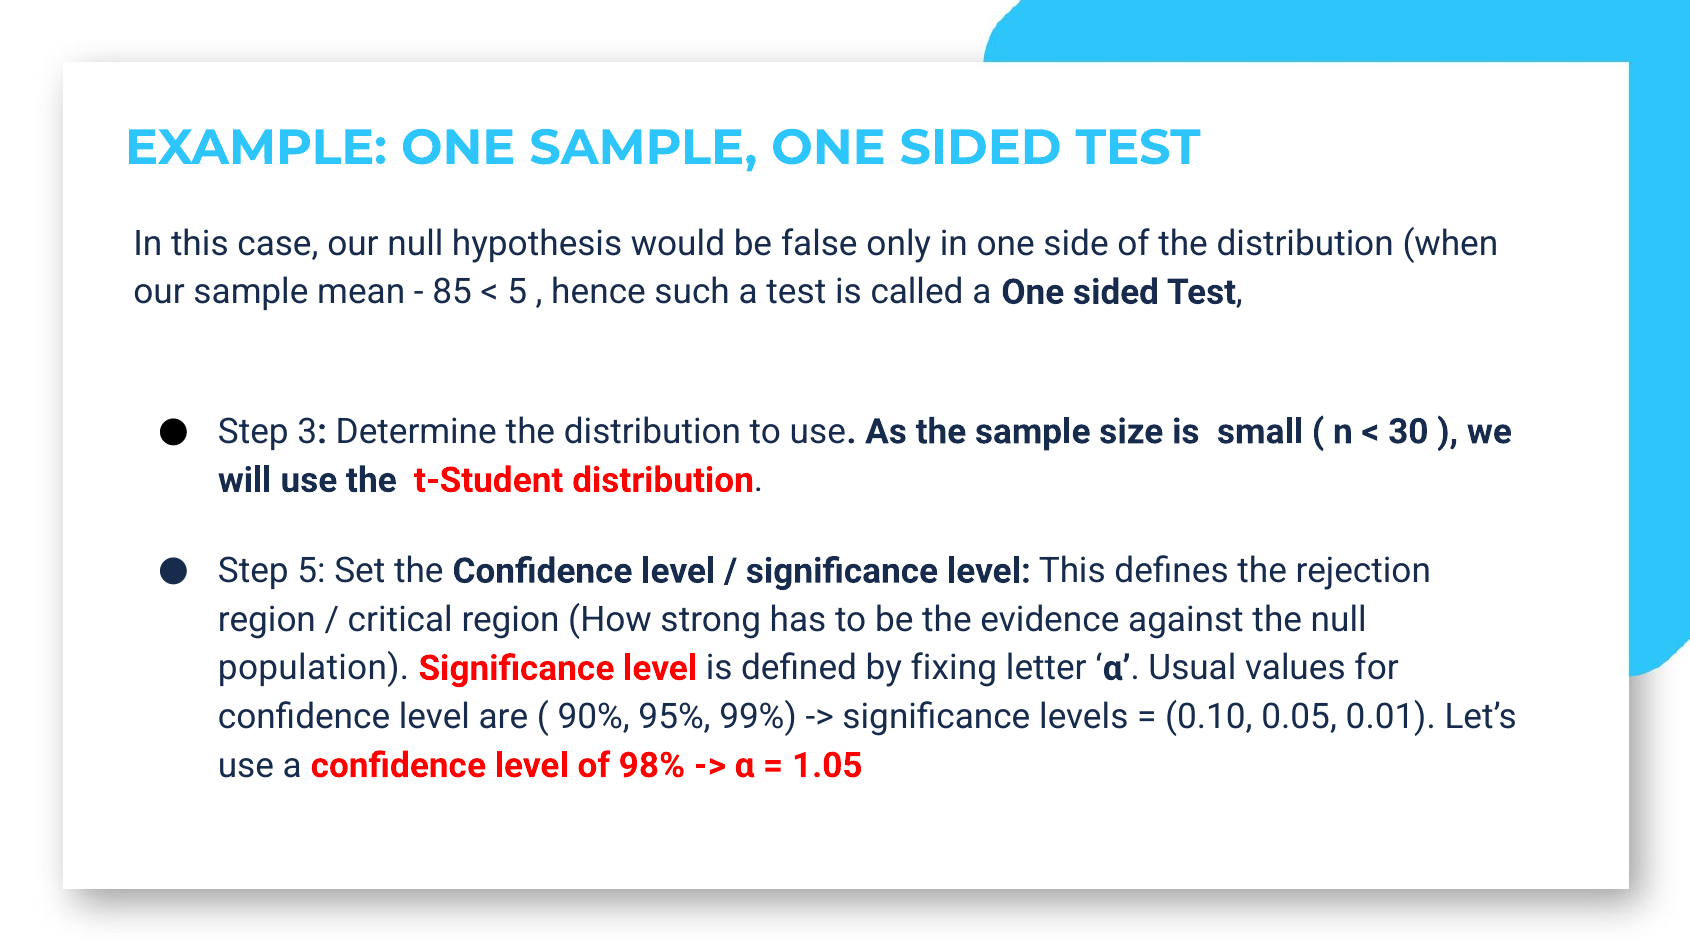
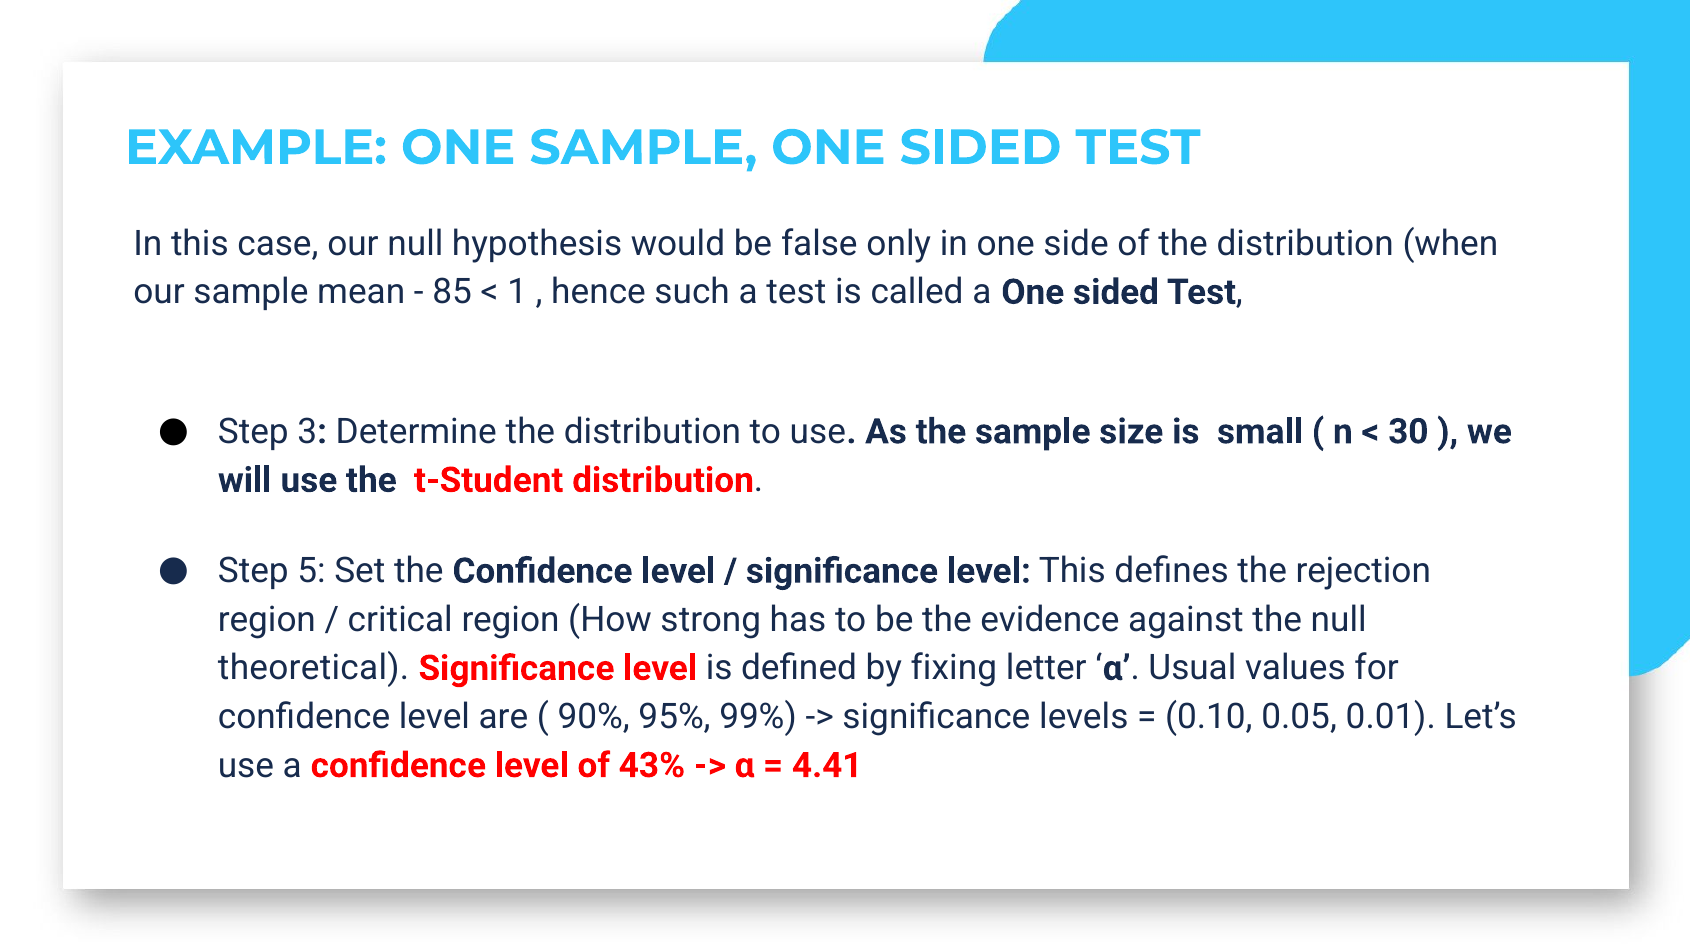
5 at (517, 292): 5 -> 1
population: population -> theoretical
98%: 98% -> 43%
1.05: 1.05 -> 4.41
